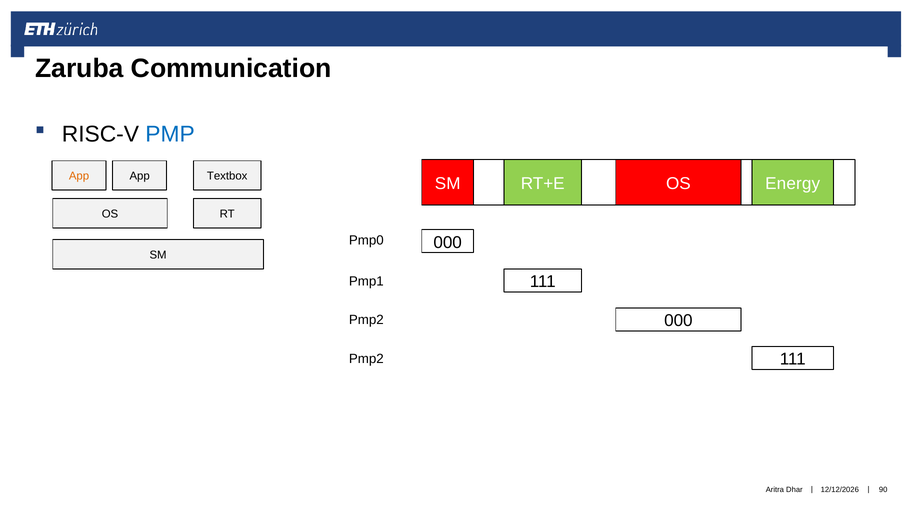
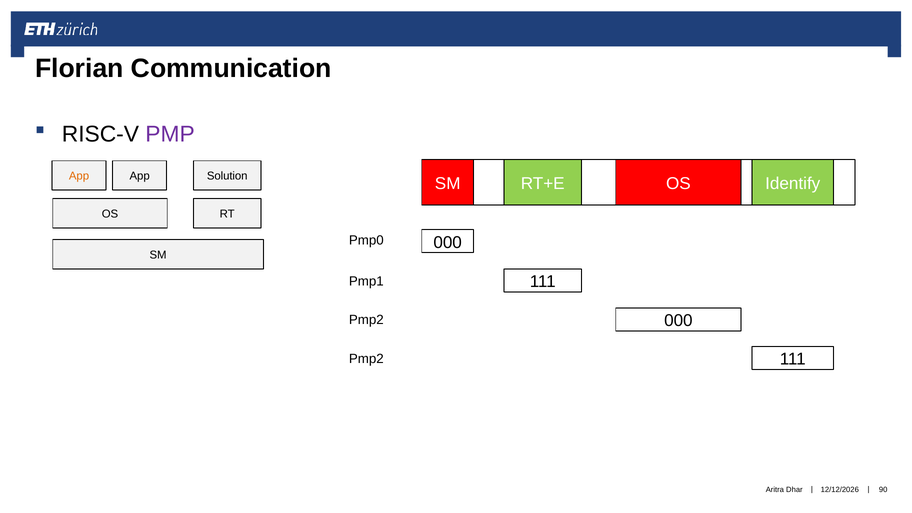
Zaruba: Zaruba -> Florian
PMP colour: blue -> purple
Textbox: Textbox -> Solution
Energy: Energy -> Identify
